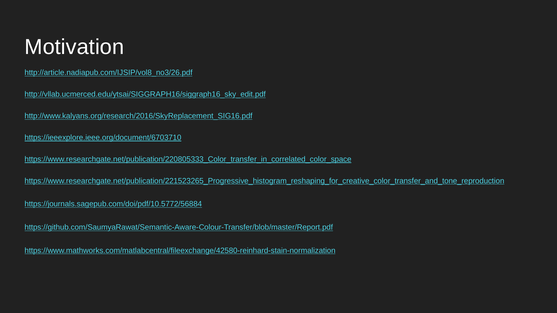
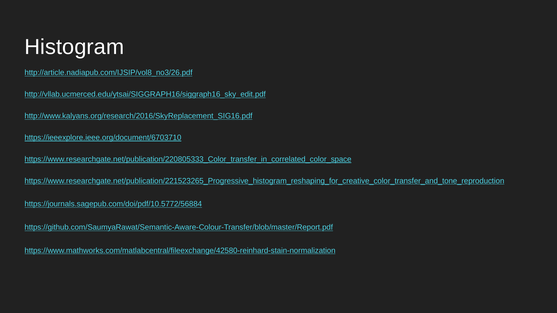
Motivation: Motivation -> Histogram
